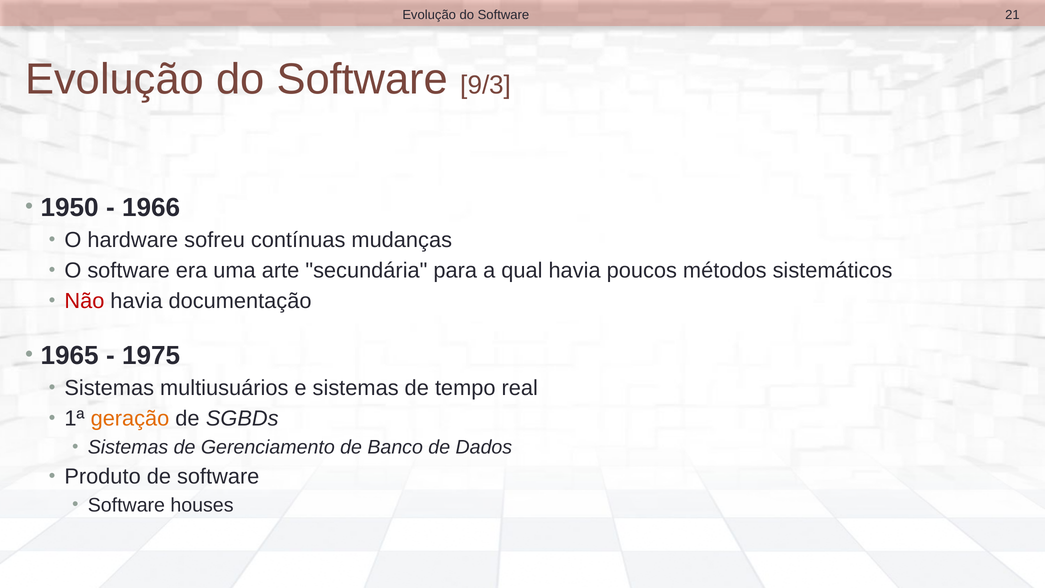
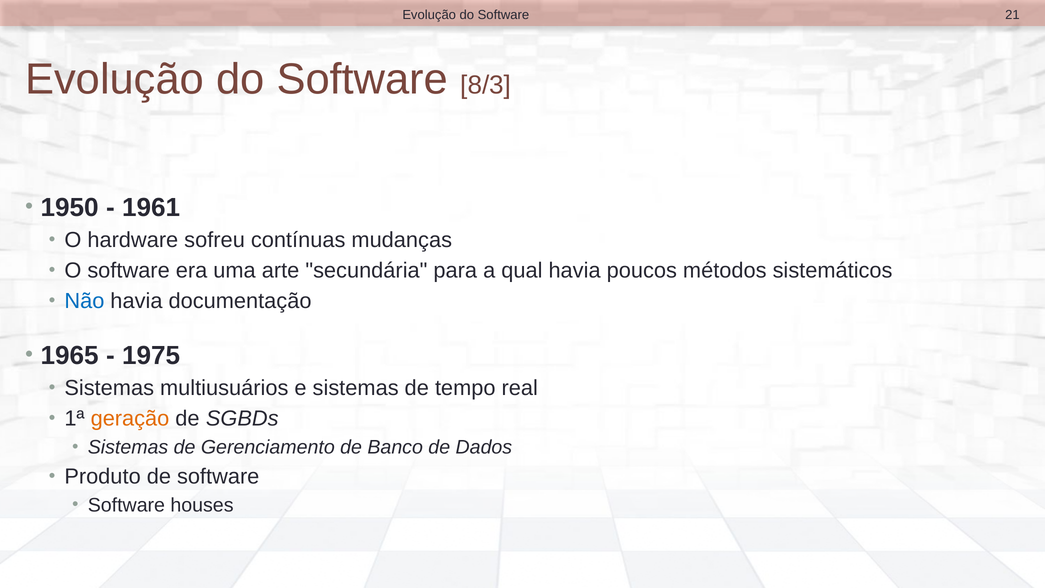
9/3: 9/3 -> 8/3
1966: 1966 -> 1961
Não colour: red -> blue
